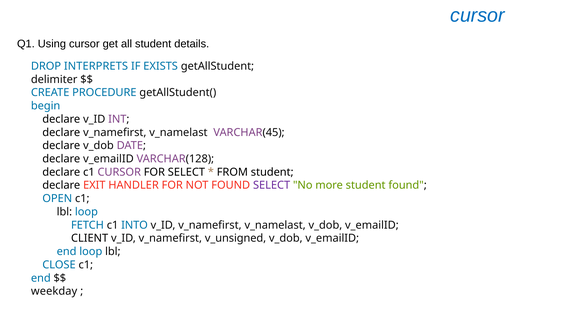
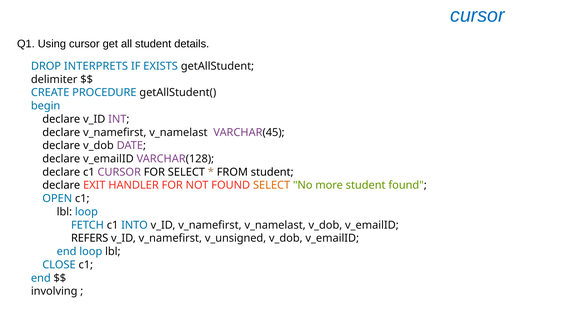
SELECT at (272, 185) colour: purple -> orange
CLIENT: CLIENT -> REFERS
weekday: weekday -> involving
